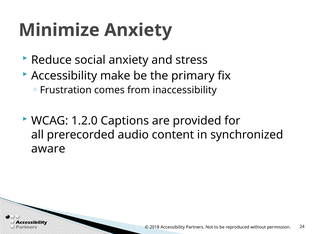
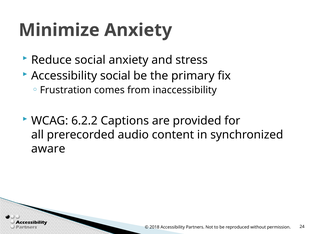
Accessibility make: make -> social
1.2.0: 1.2.0 -> 6.2.2
